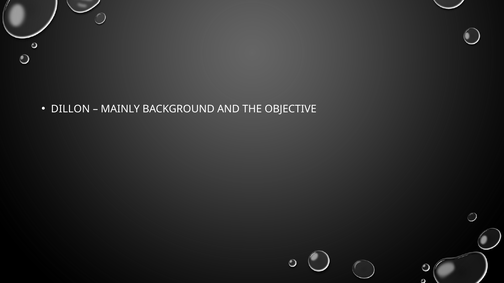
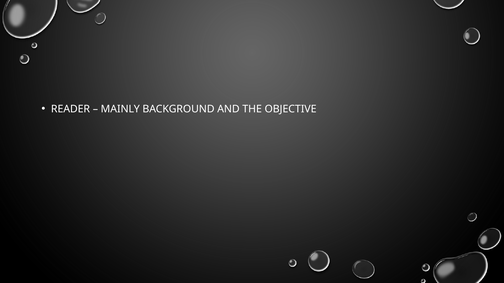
DILLON: DILLON -> READER
